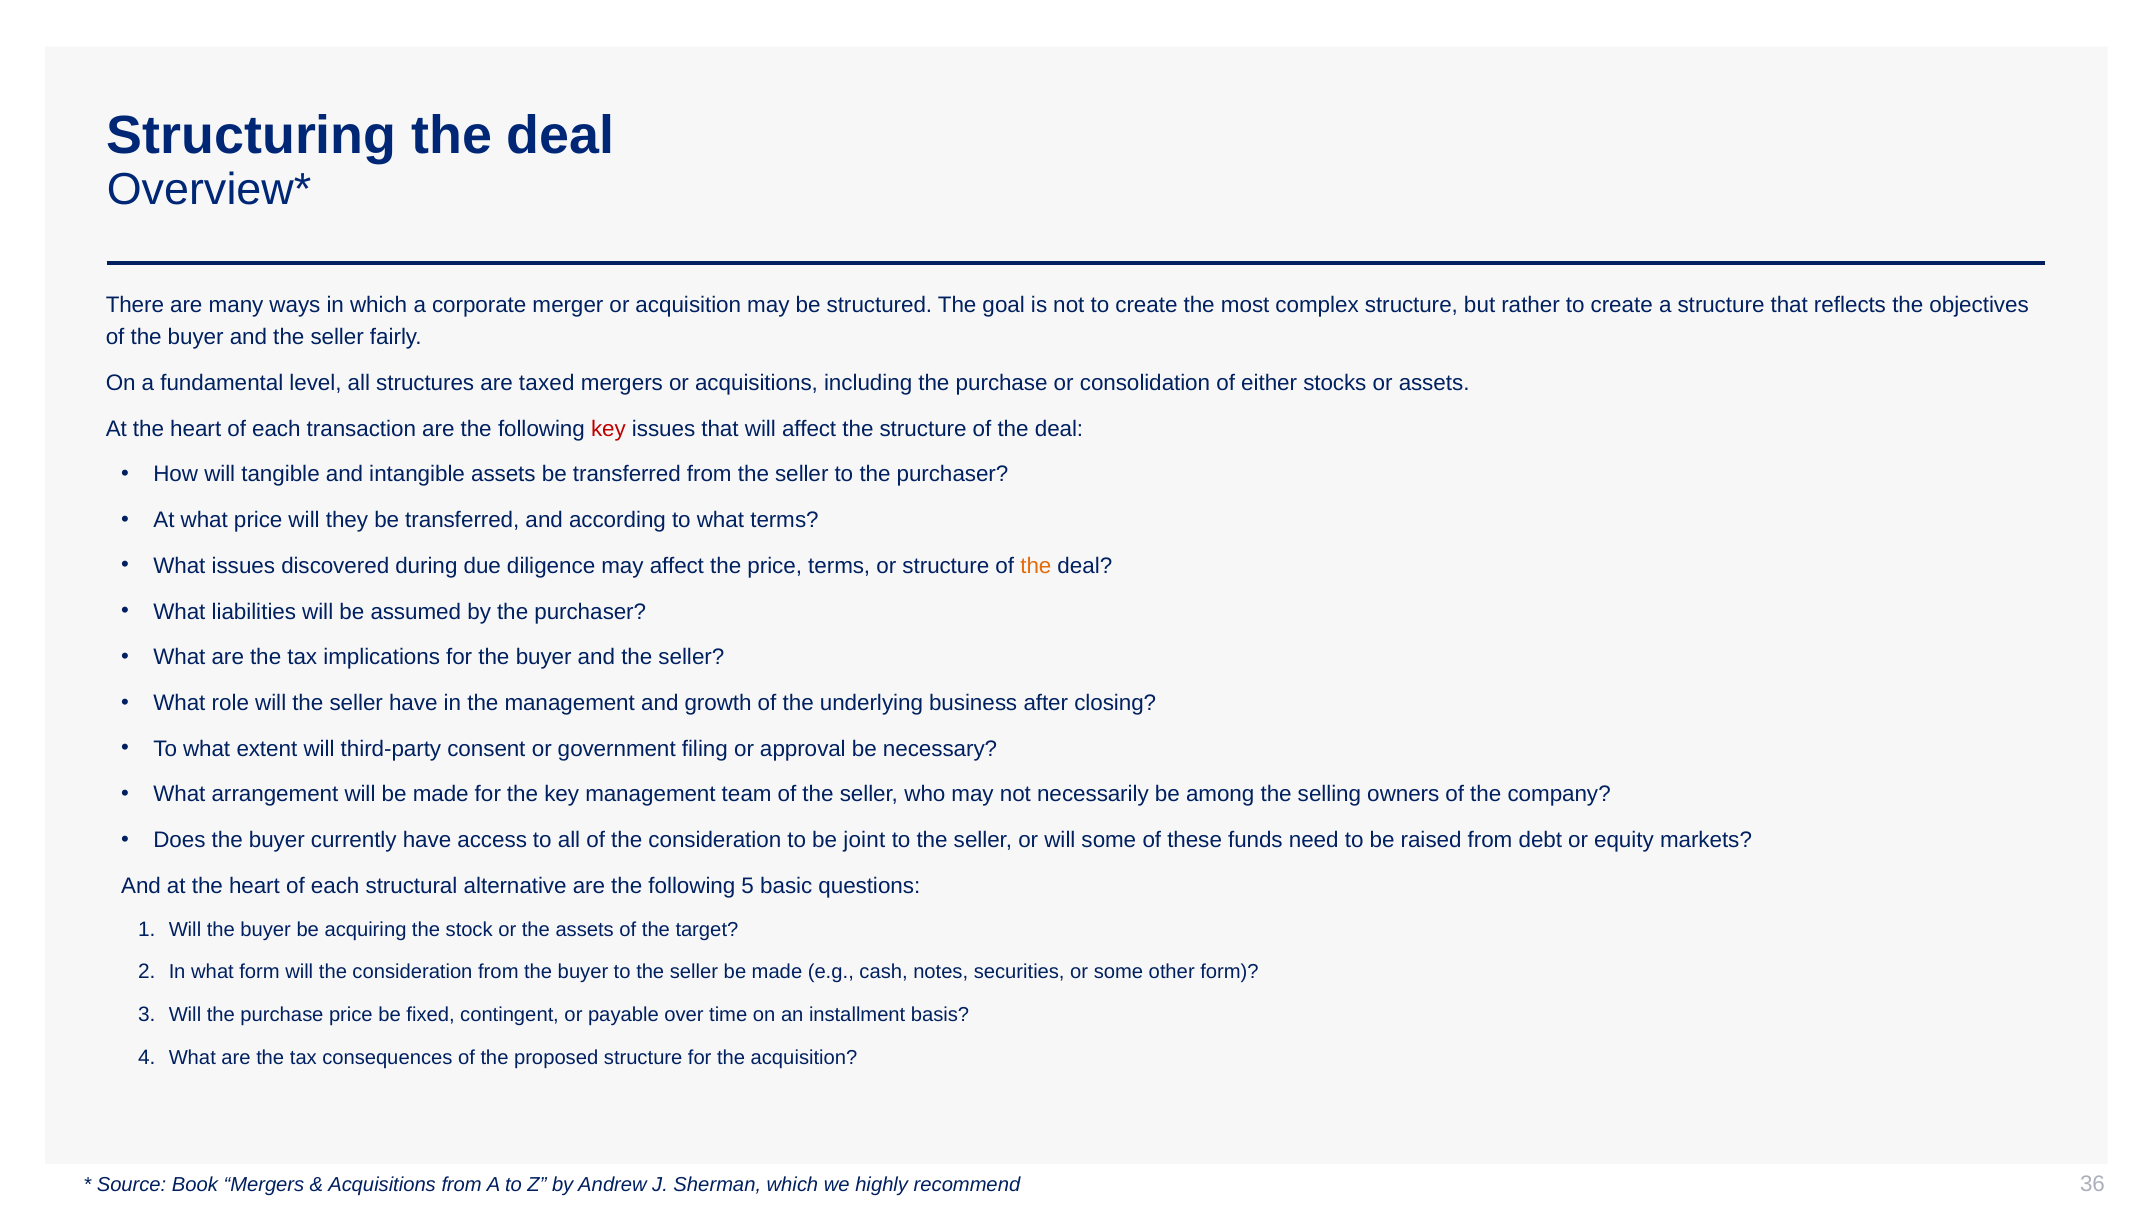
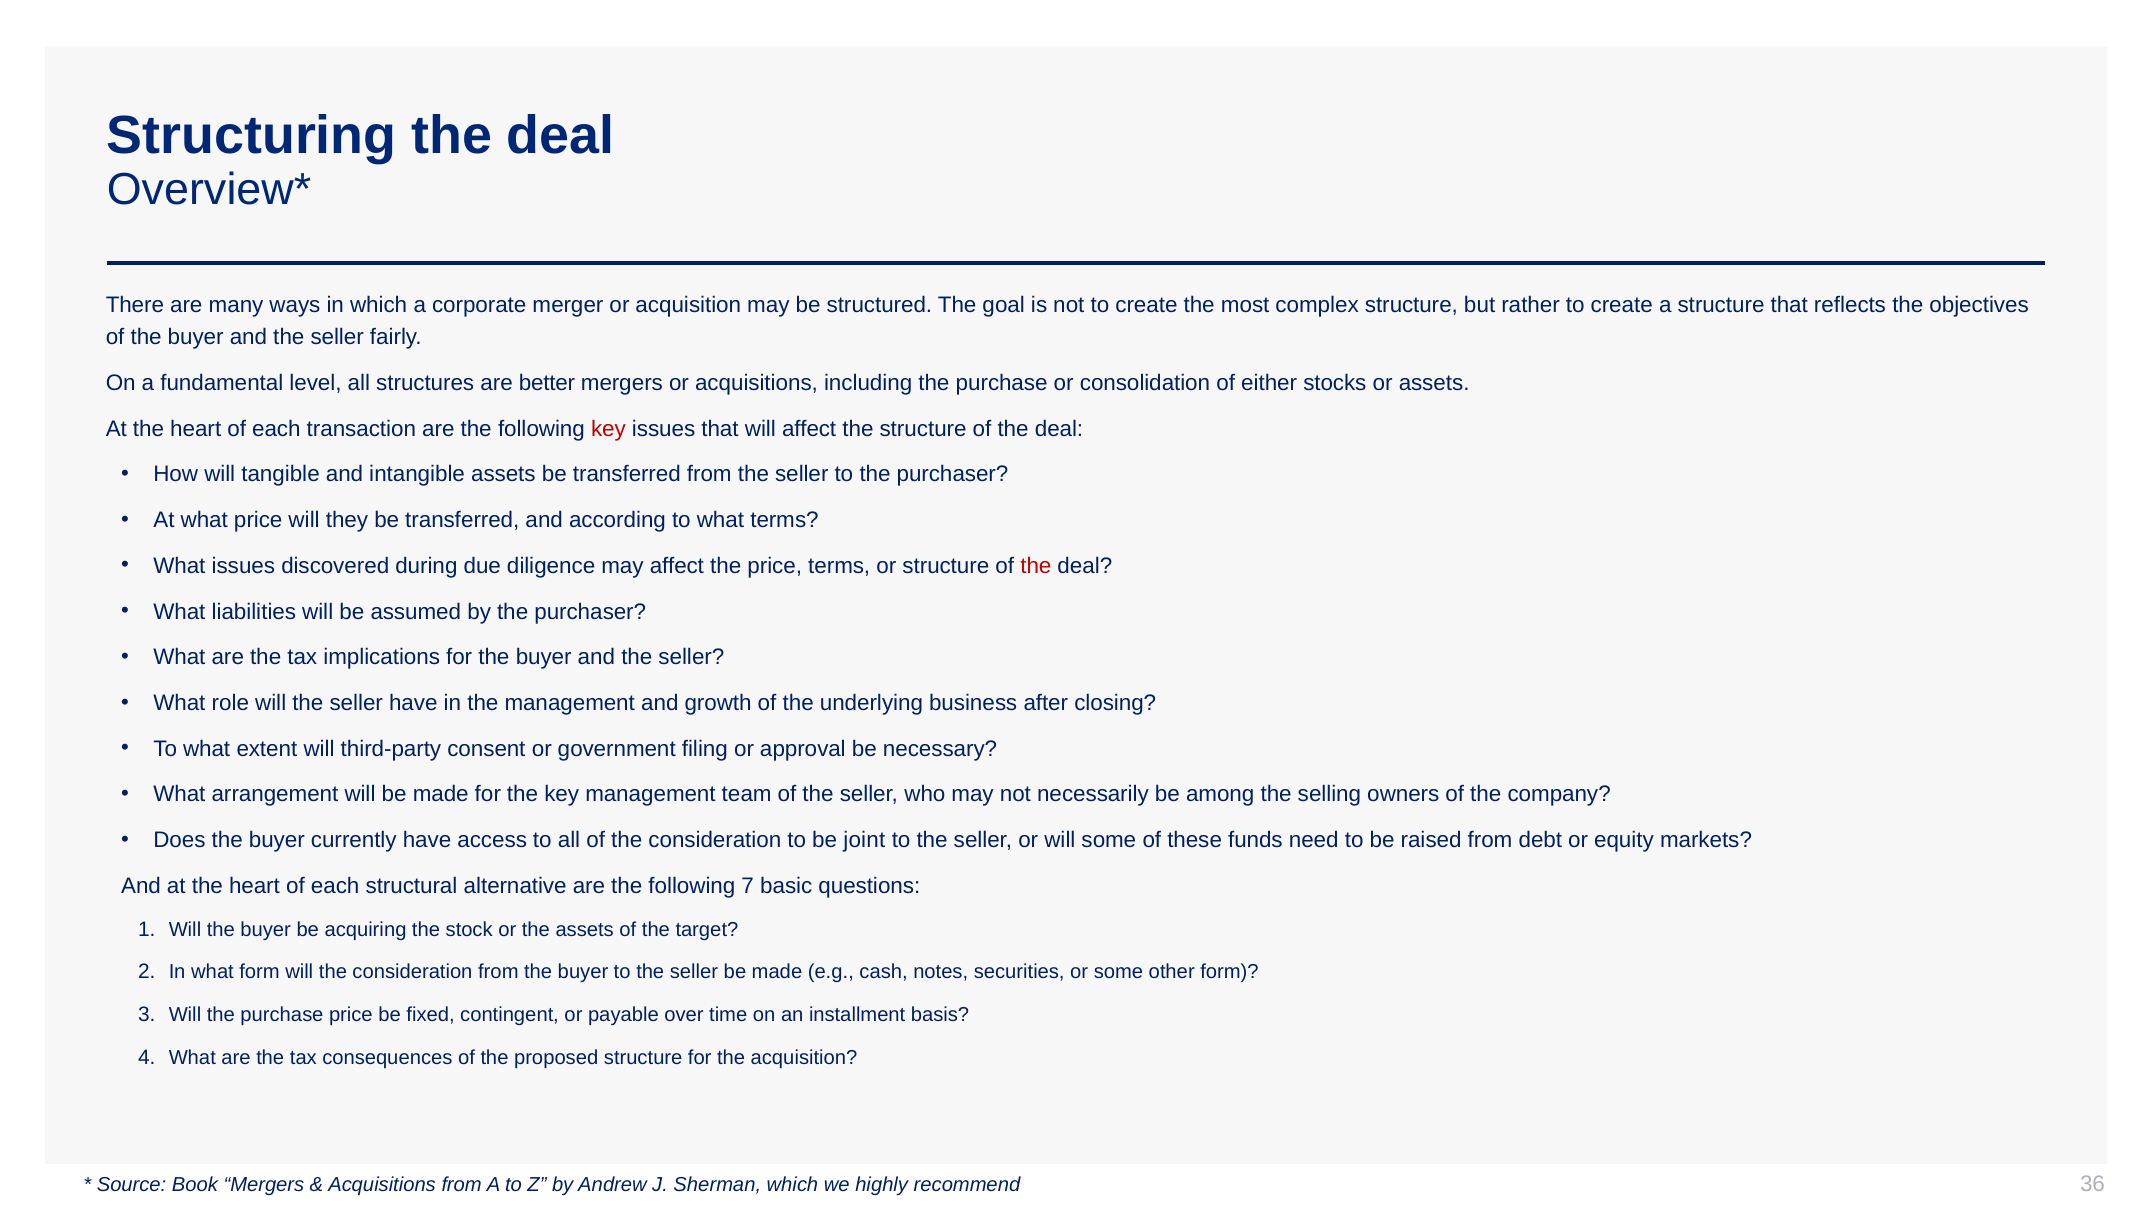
taxed: taxed -> better
the at (1036, 566) colour: orange -> red
5: 5 -> 7
